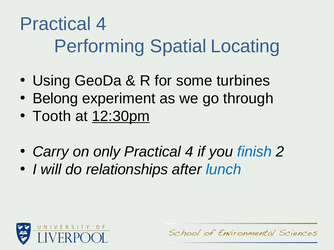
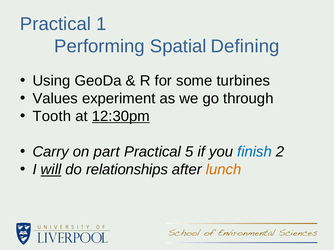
4 at (101, 24): 4 -> 1
Locating: Locating -> Defining
Belong: Belong -> Values
only: only -> part
4 at (189, 152): 4 -> 5
will underline: none -> present
lunch colour: blue -> orange
